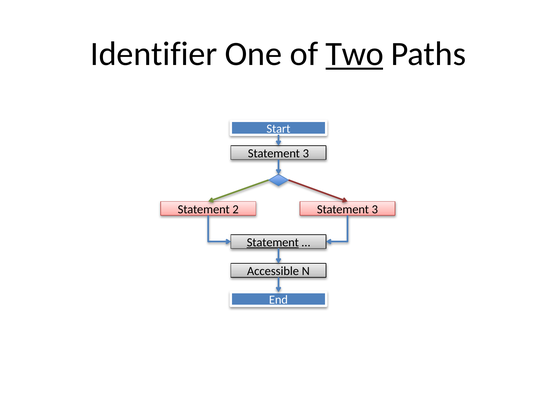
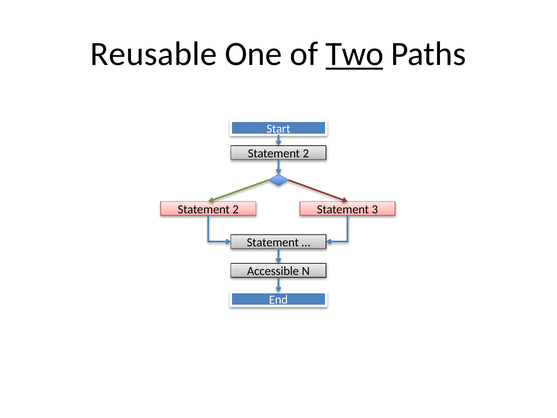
Identifier: Identifier -> Reusable
3 at (306, 153): 3 -> 2
Statement at (273, 242) underline: present -> none
